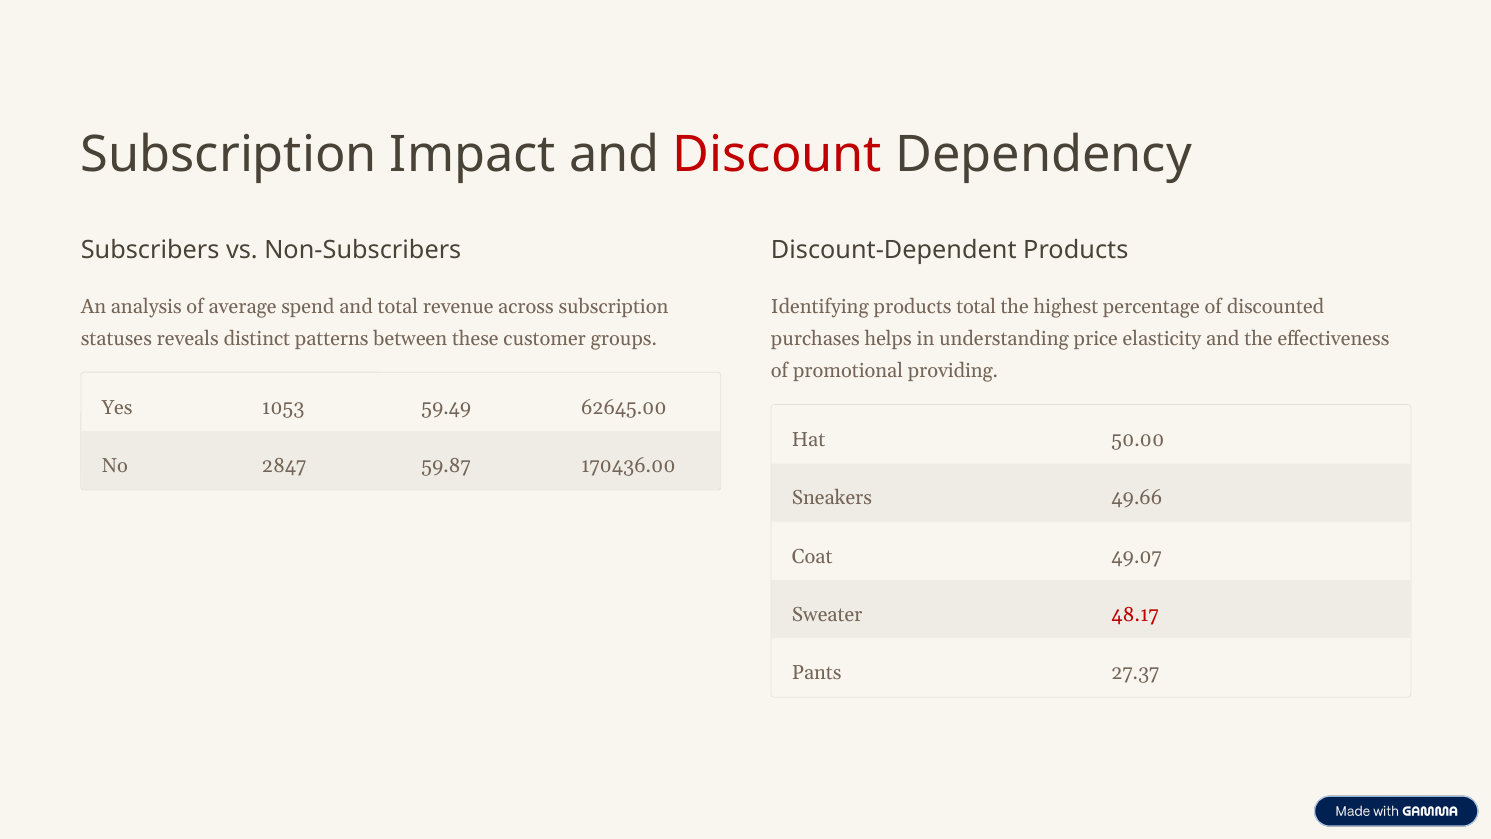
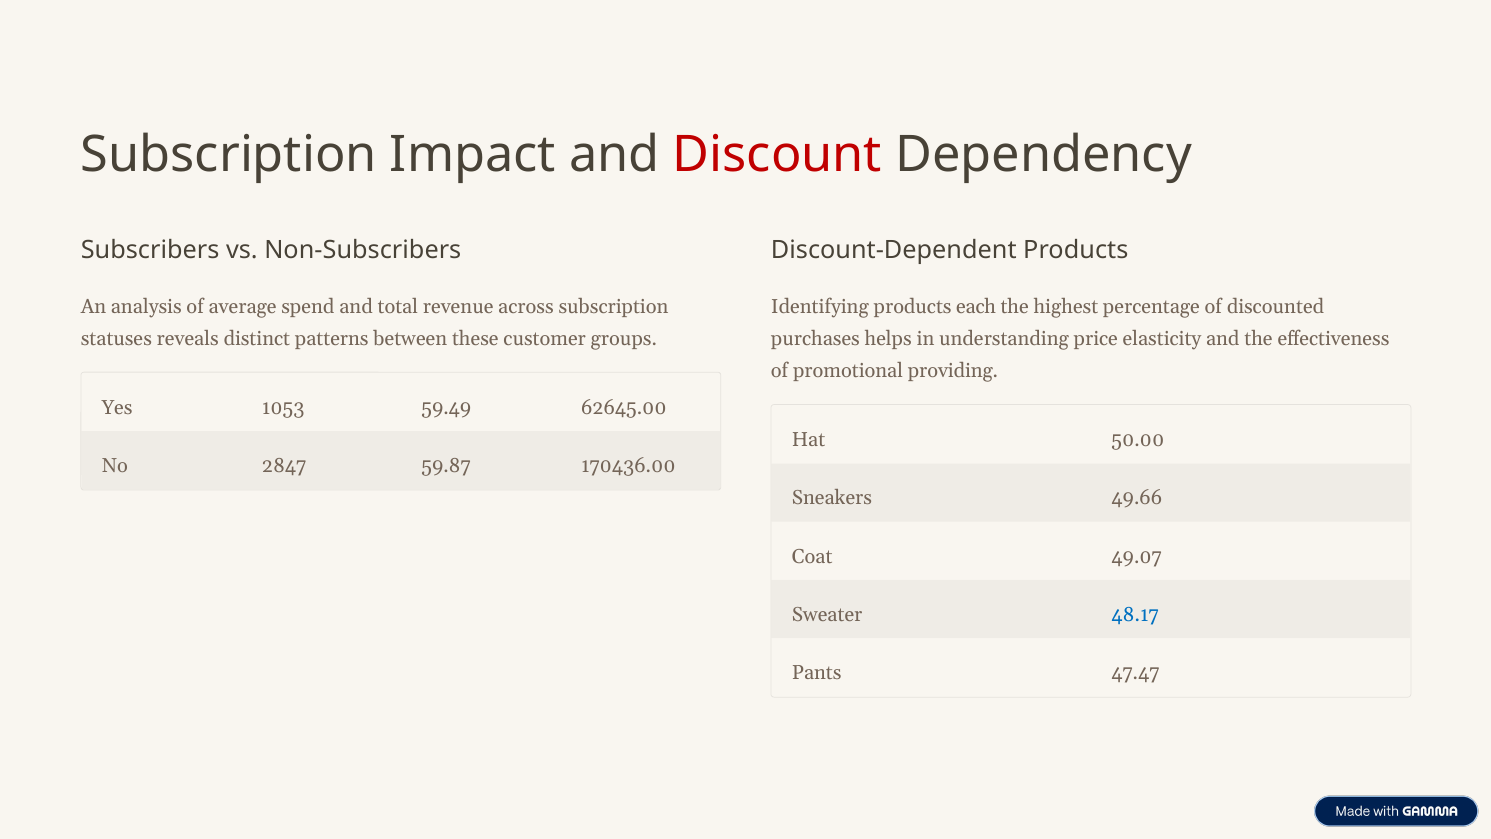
products total: total -> each
48.17 colour: red -> blue
27.37: 27.37 -> 47.47
